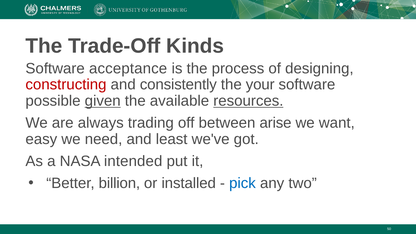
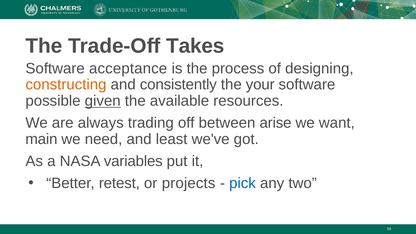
Kinds: Kinds -> Takes
constructing colour: red -> orange
resources underline: present -> none
easy: easy -> main
intended: intended -> variables
billion: billion -> retest
installed: installed -> projects
